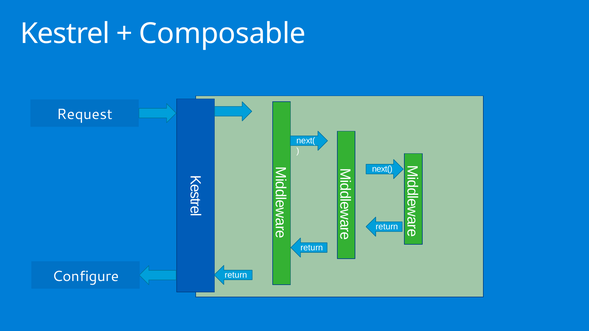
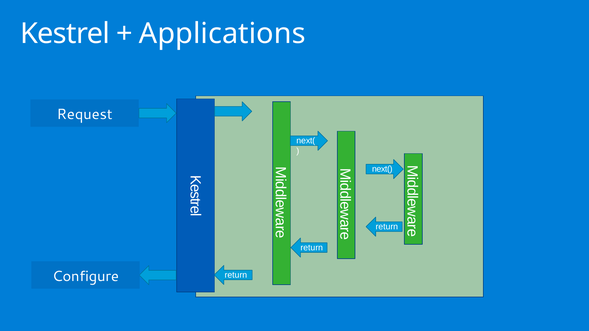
Composable: Composable -> Applications
